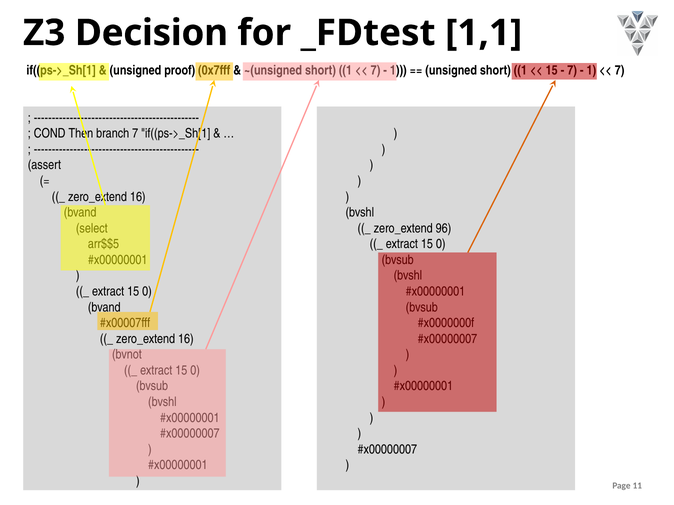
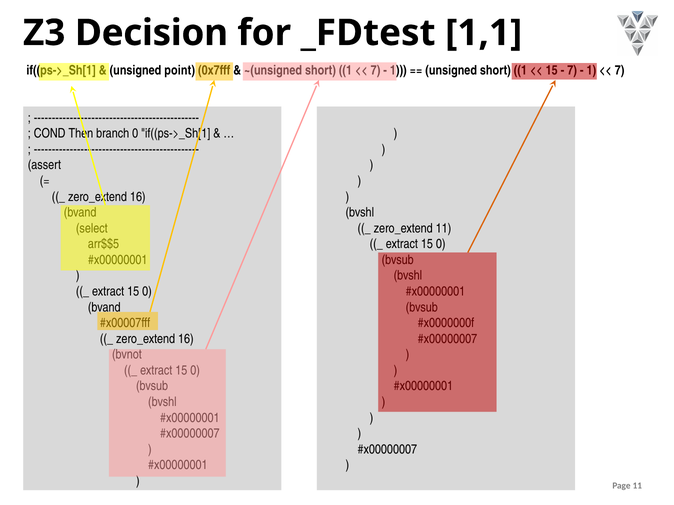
proof: proof -> point
branch 7: 7 -> 0
zero_extend 96: 96 -> 11
